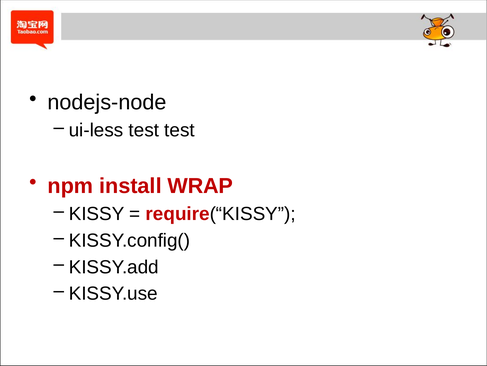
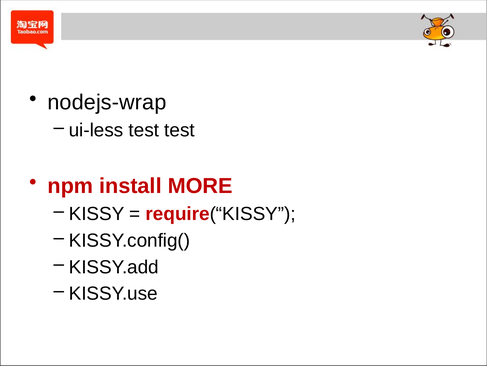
nodejs-node: nodejs-node -> nodejs-wrap
WRAP: WRAP -> MORE
